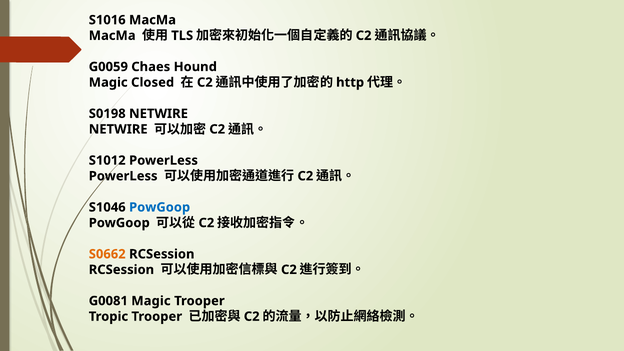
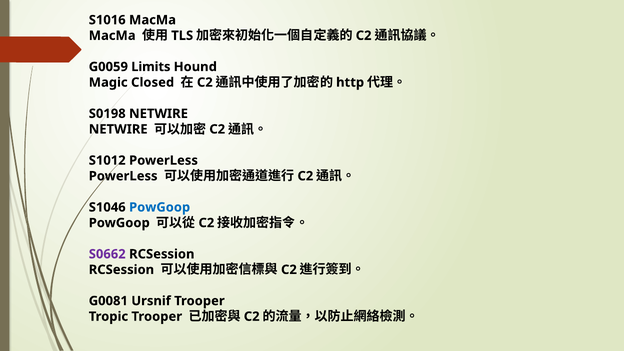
Chaes: Chaes -> Limits
S0662 colour: orange -> purple
G0081 Magic: Magic -> Ursnif
